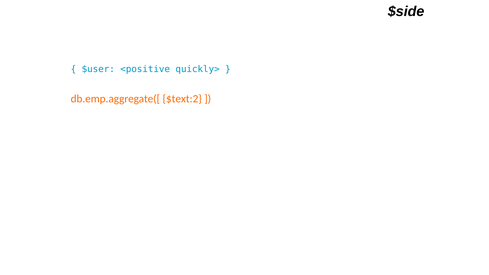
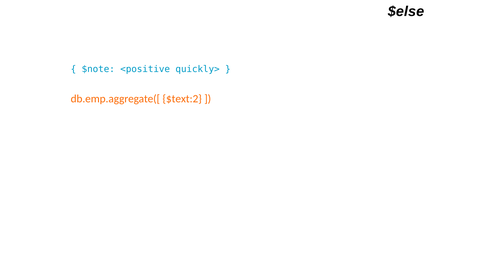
$side: $side -> $else
$user: $user -> $note
